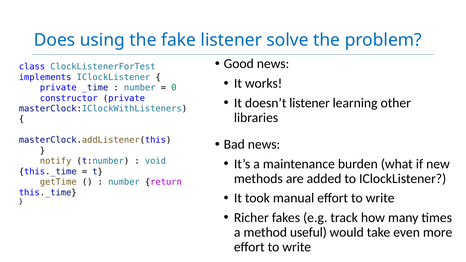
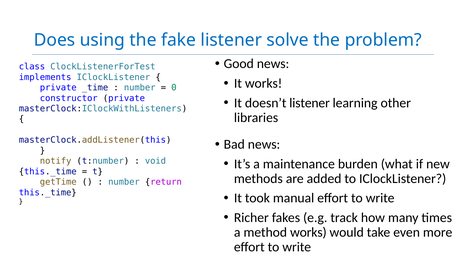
method useful: useful -> works
